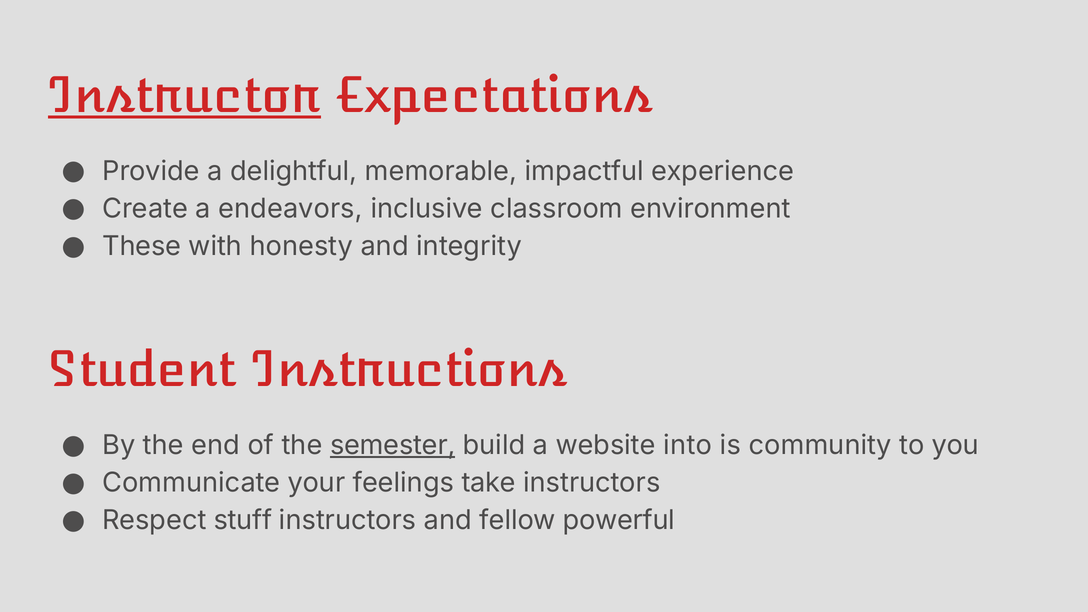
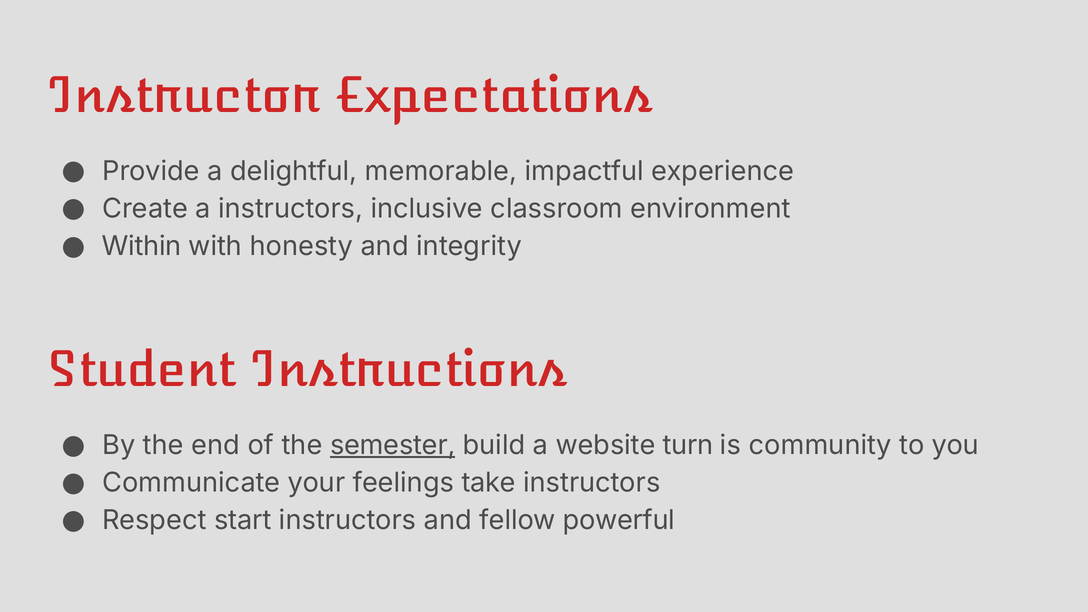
Instructor underline: present -> none
a endeavors: endeavors -> instructors
These: These -> Within
into: into -> turn
stuff: stuff -> start
